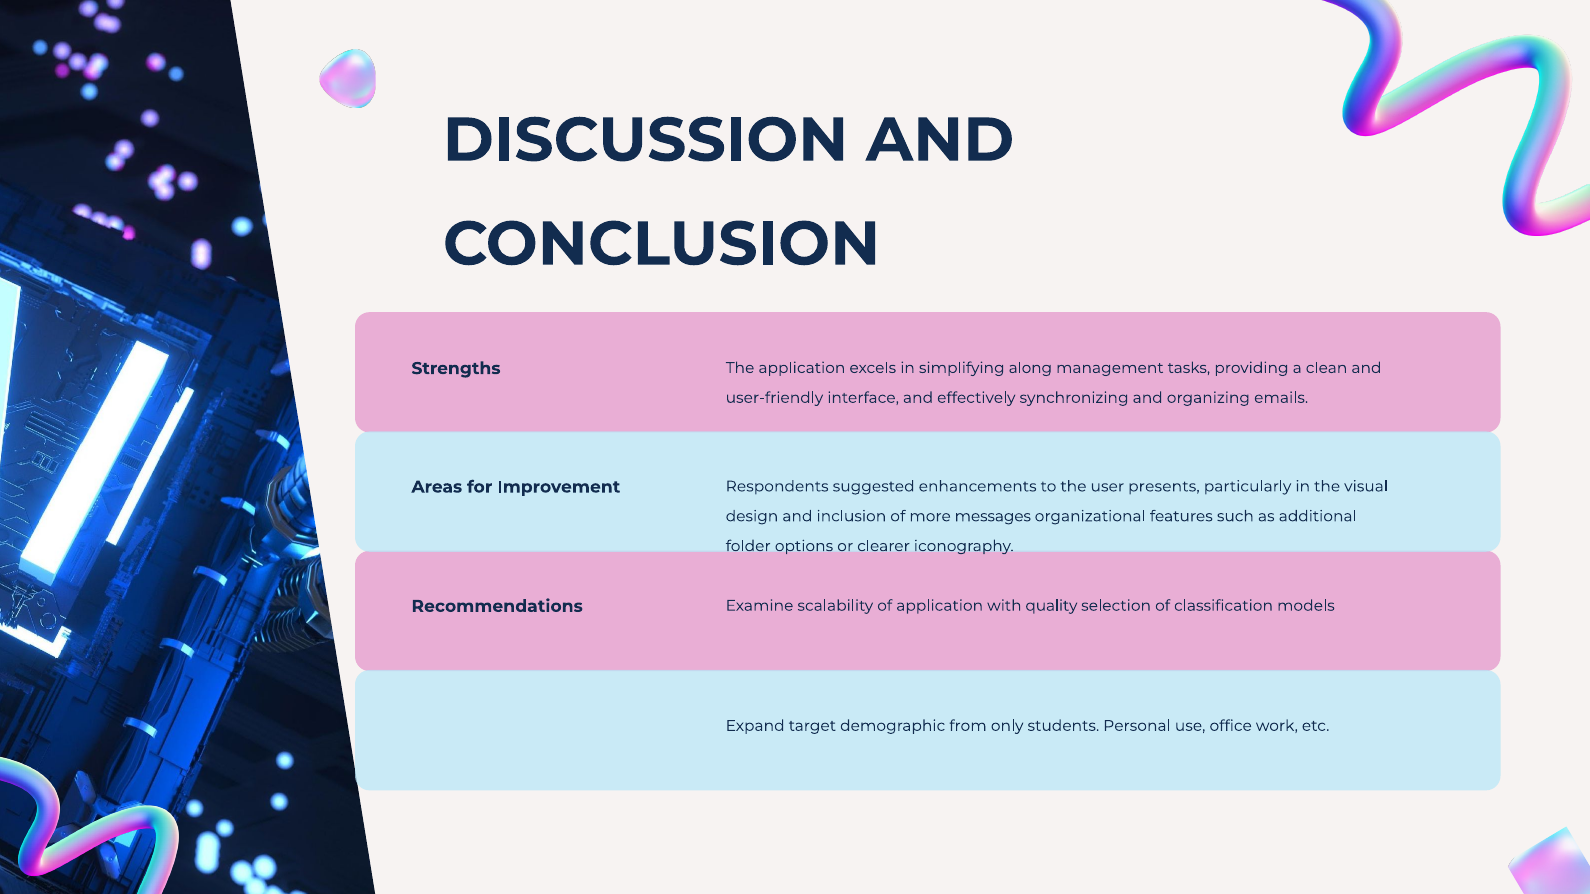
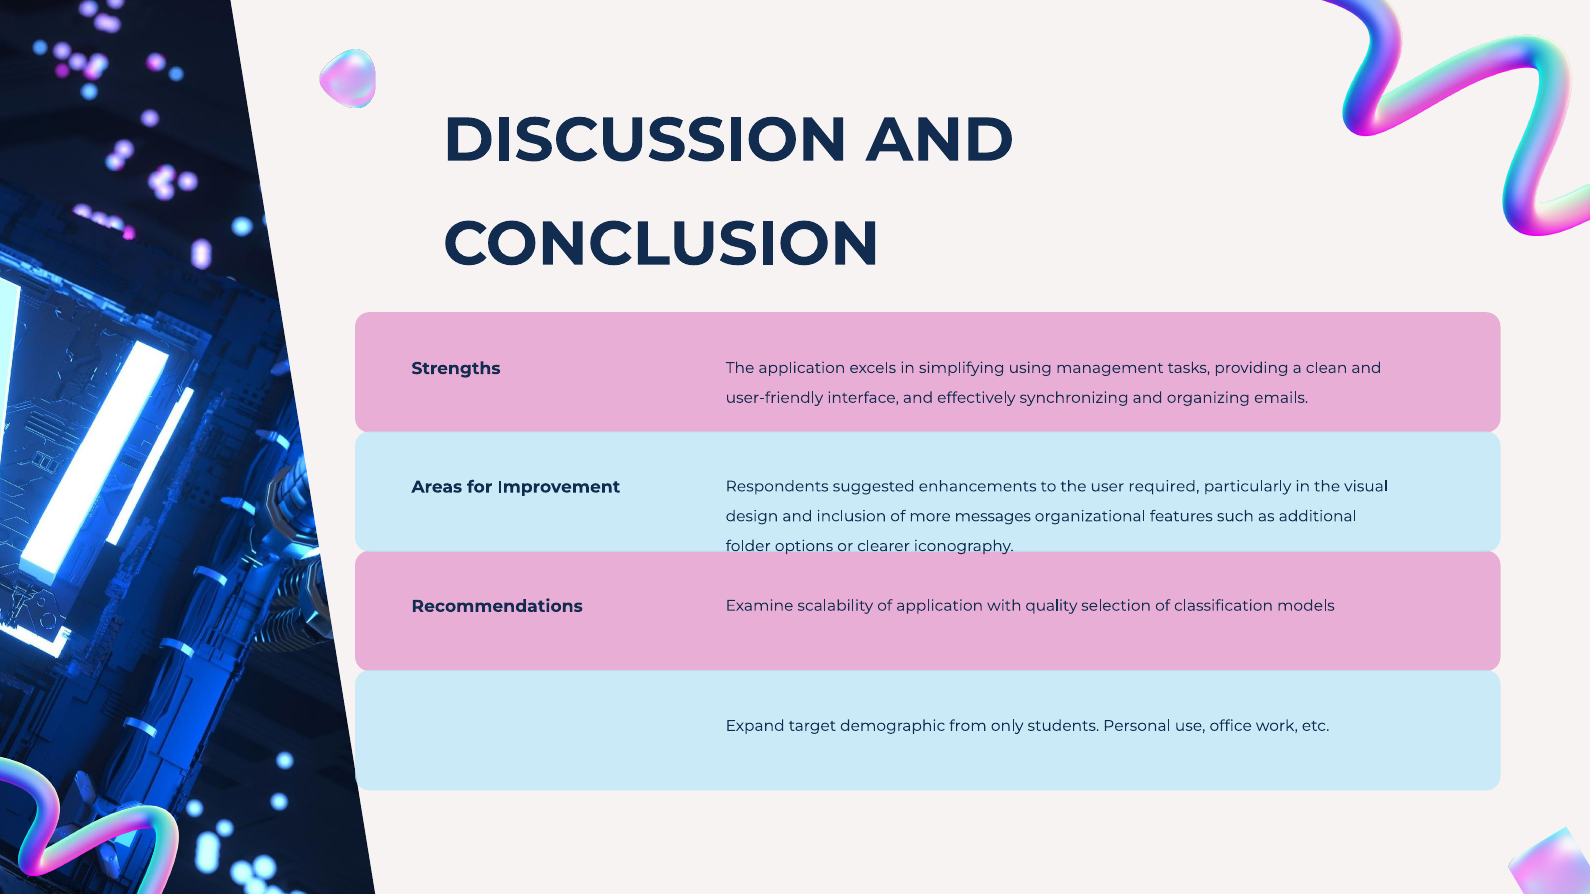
along: along -> using
presents: presents -> required
